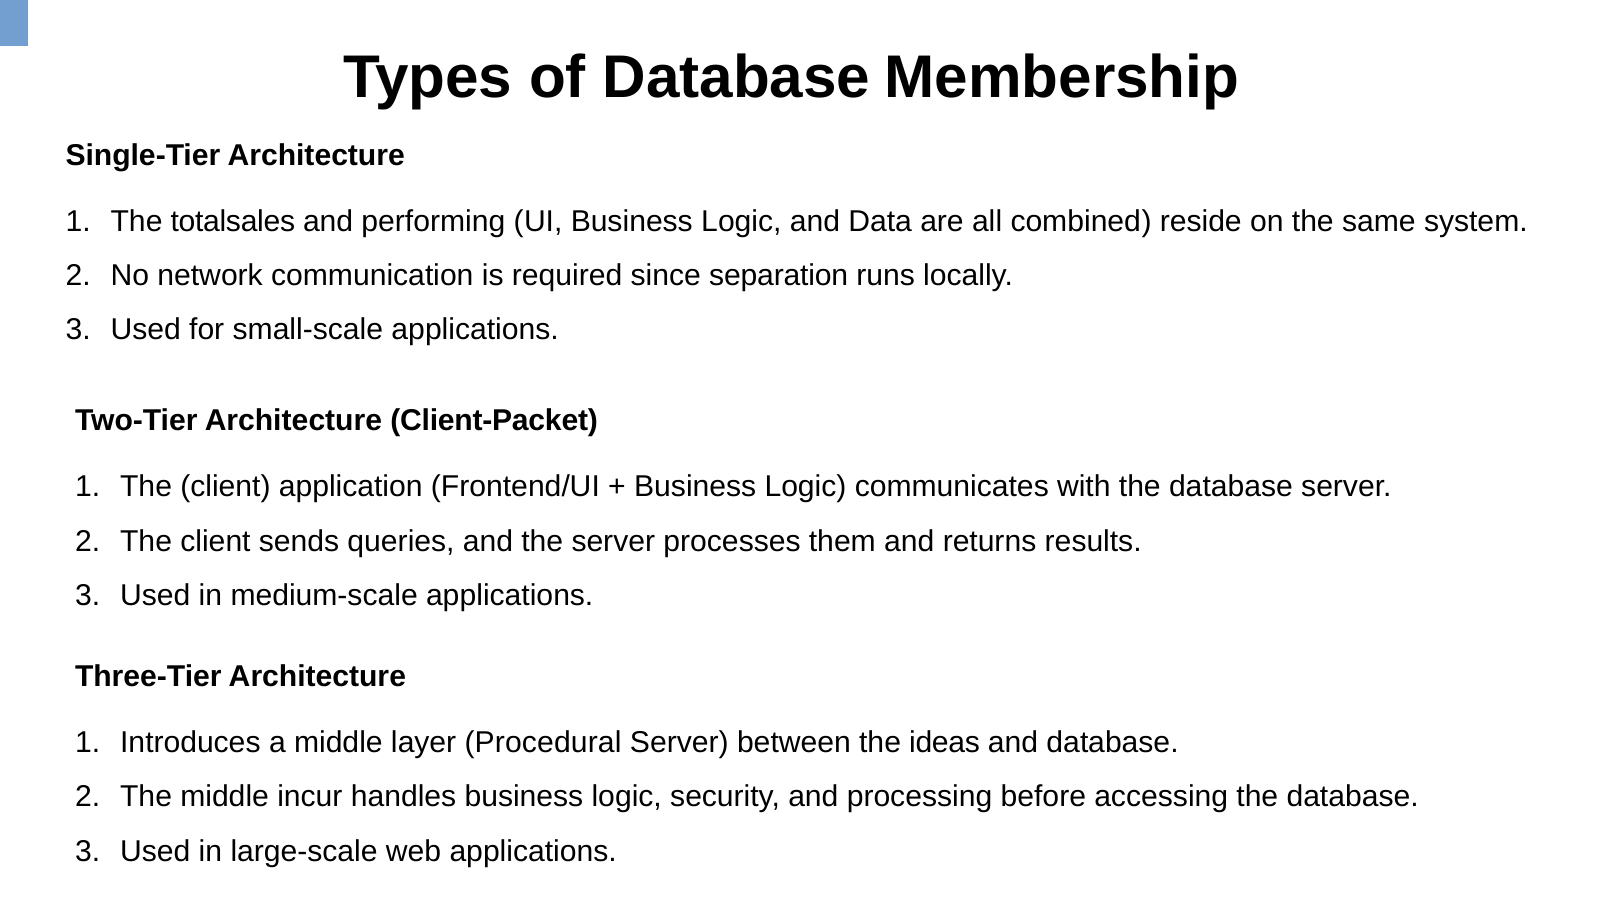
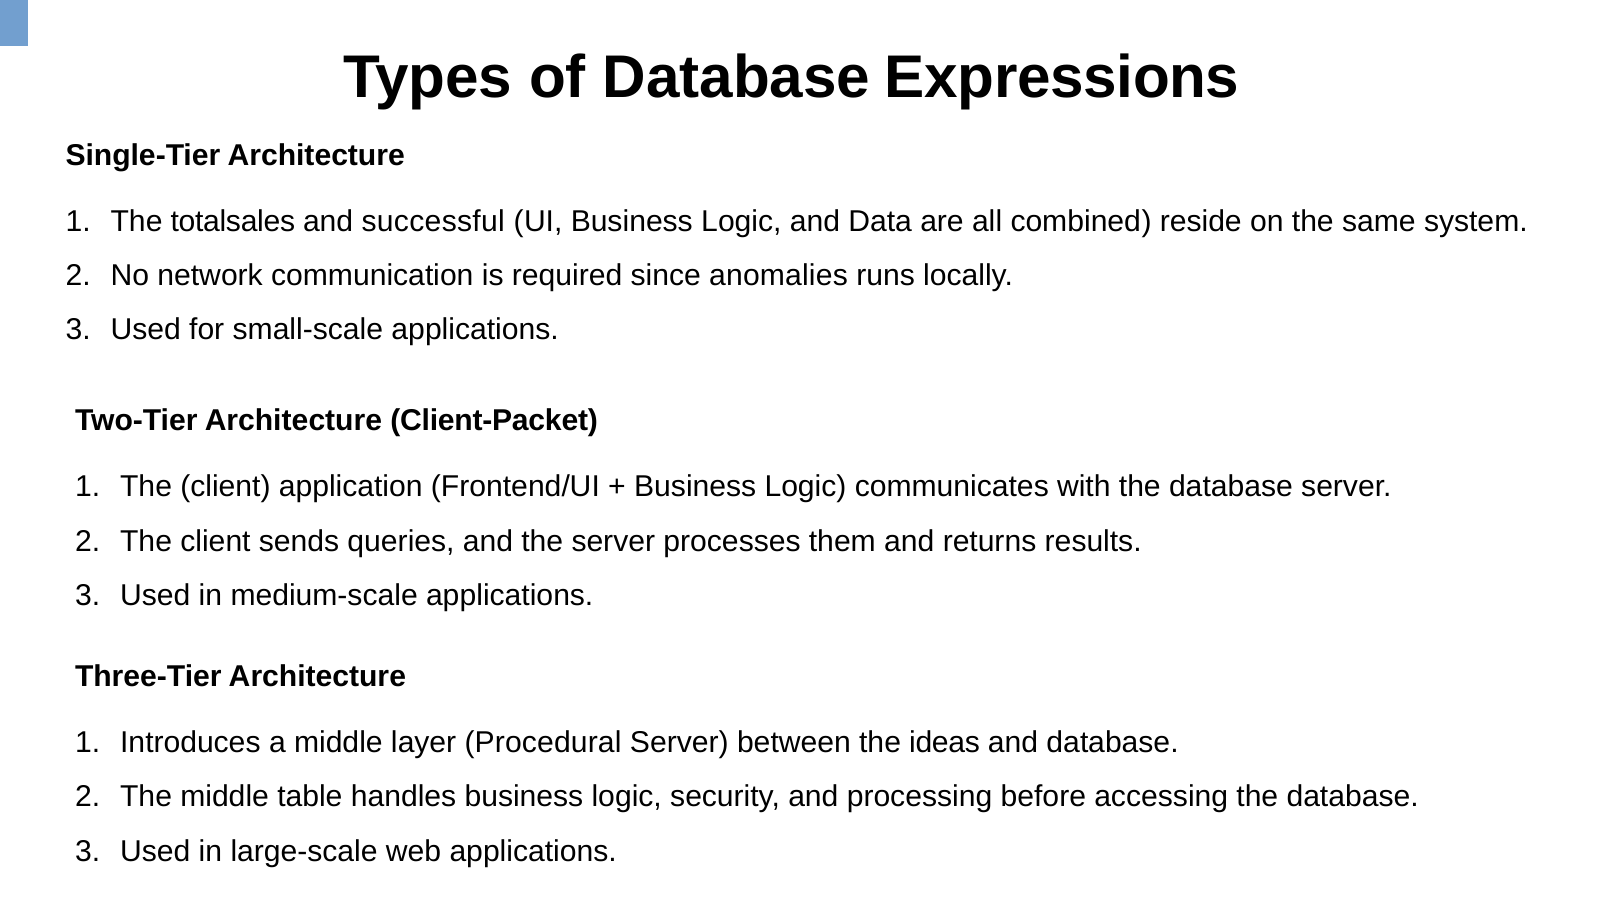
Membership: Membership -> Expressions
performing: performing -> successful
separation: separation -> anomalies
incur: incur -> table
